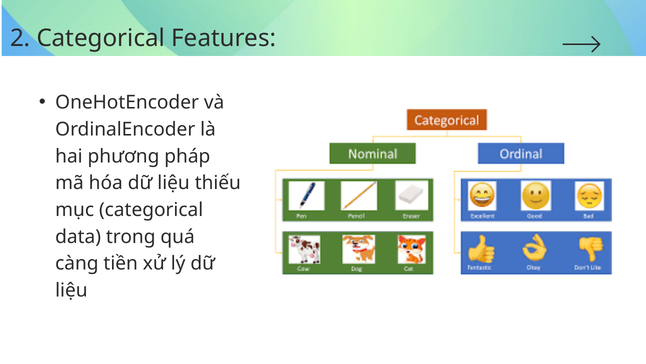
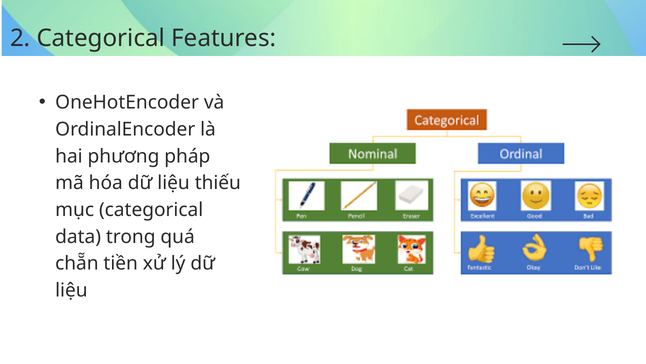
càng: càng -> chẵn
